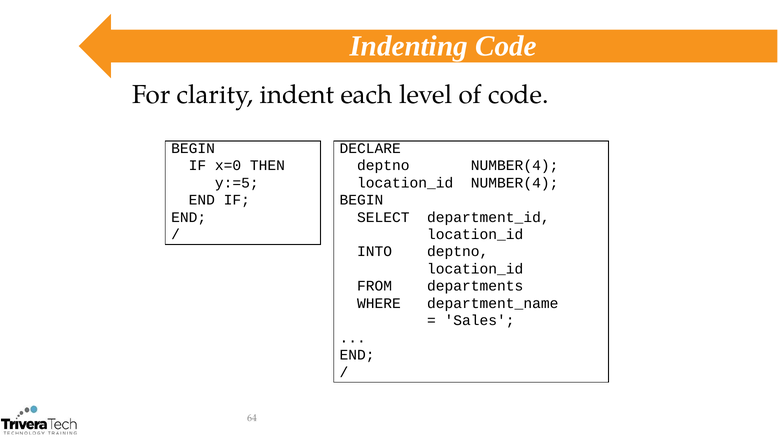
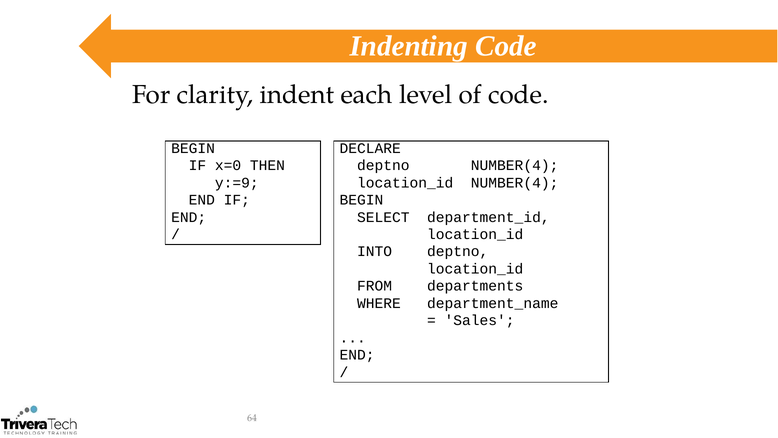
y:=5: y:=5 -> y:=9
